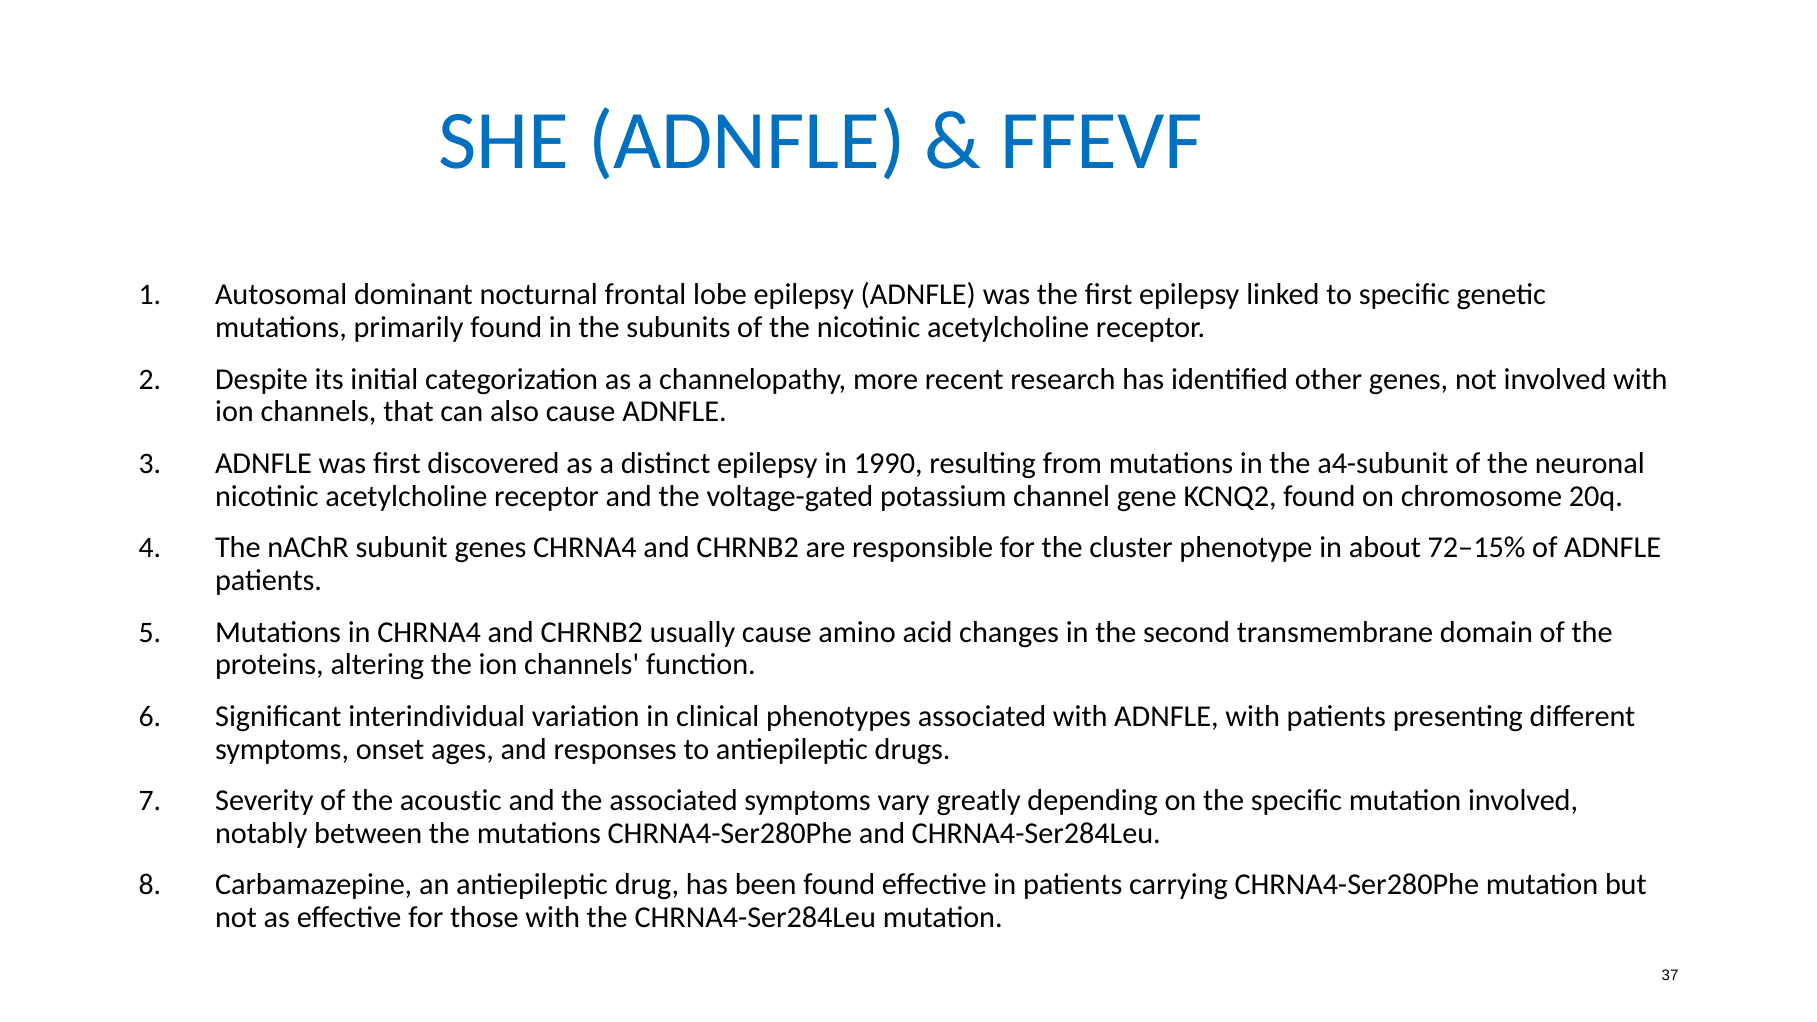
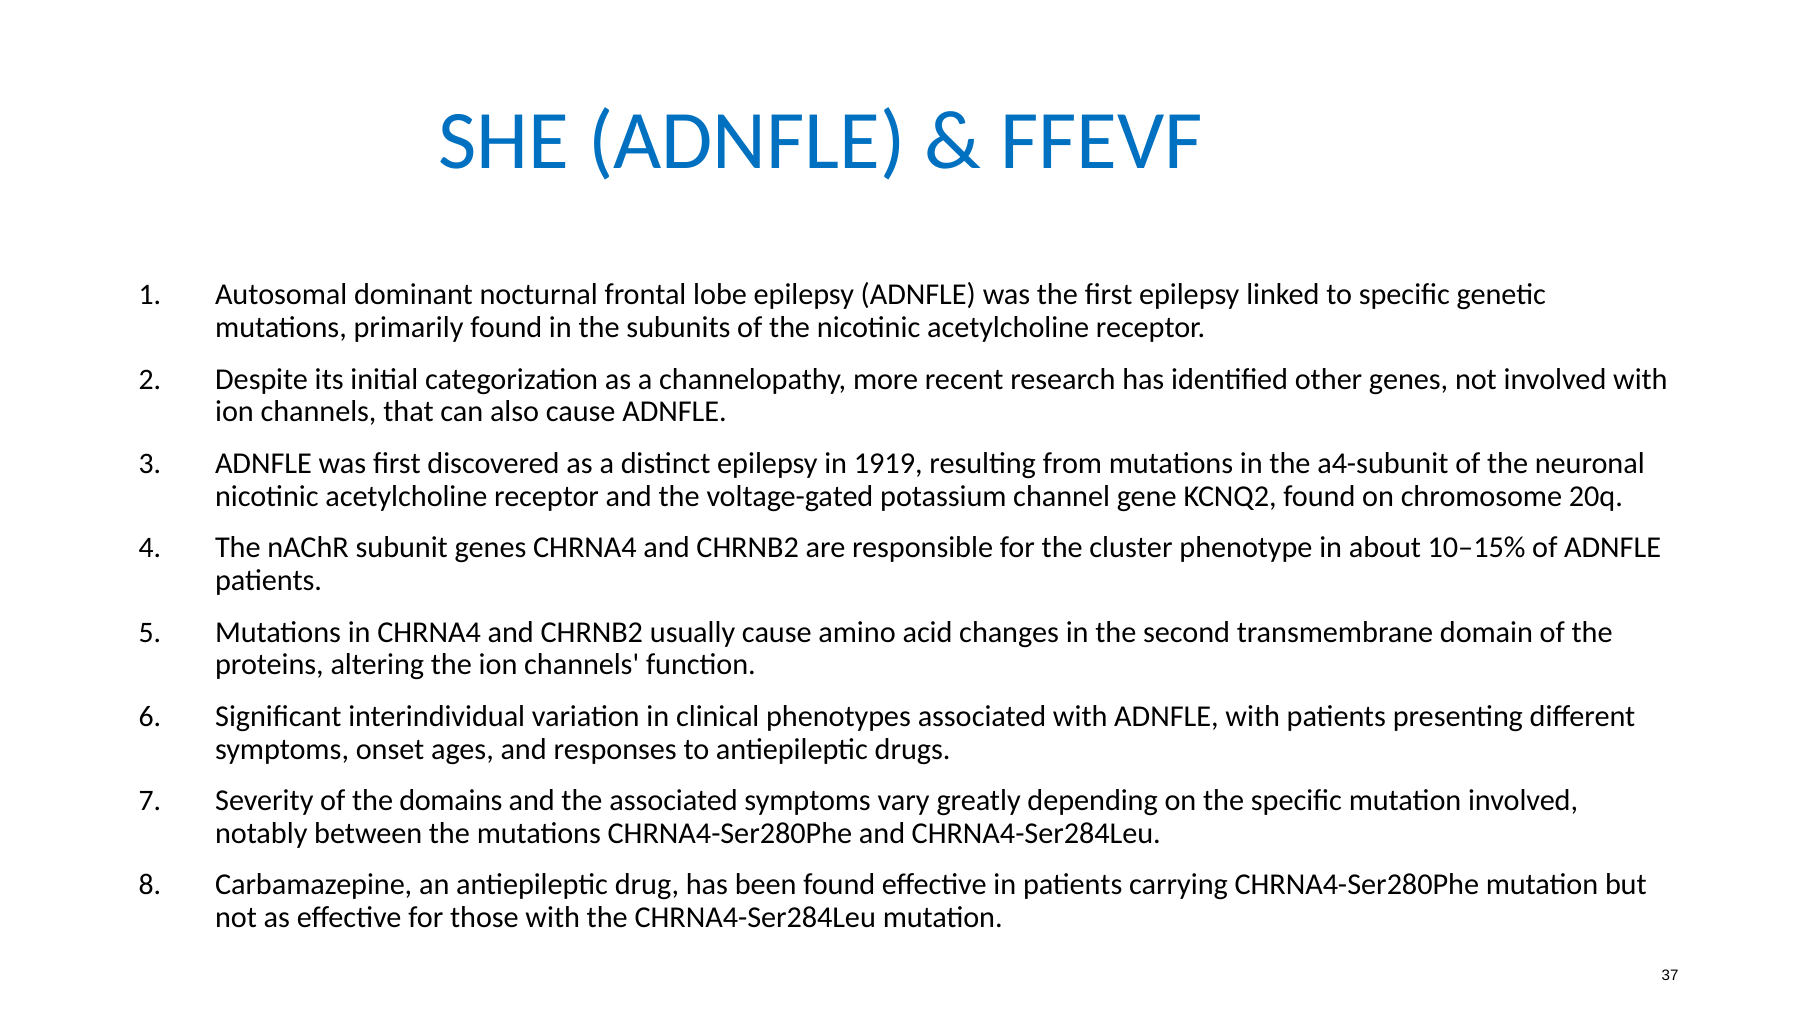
1990: 1990 -> 1919
72–15%: 72–15% -> 10–15%
acoustic: acoustic -> domains
